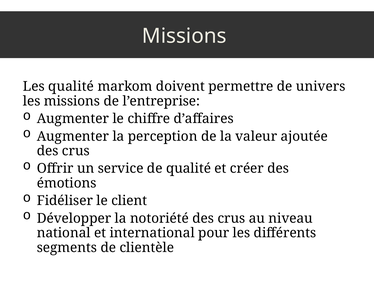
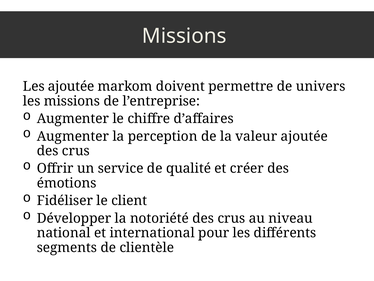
Les qualité: qualité -> ajoutée
